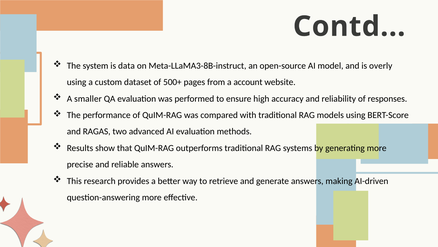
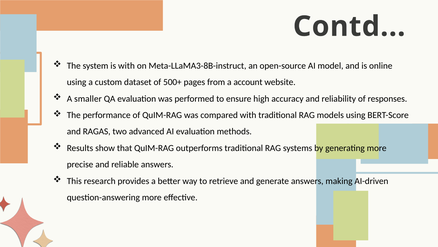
is data: data -> with
overly: overly -> online
